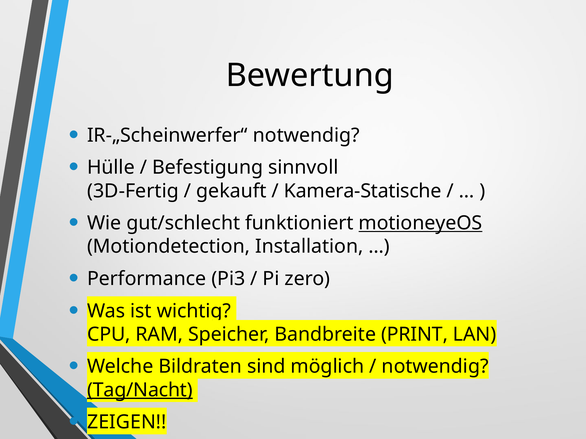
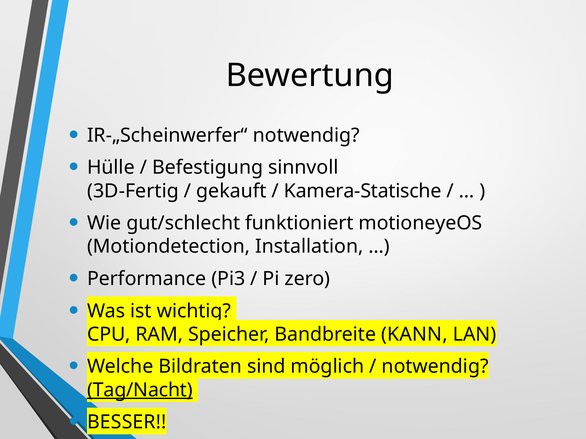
motioneyeOS underline: present -> none
PRINT: PRINT -> KANN
ZEIGEN: ZEIGEN -> BESSER
